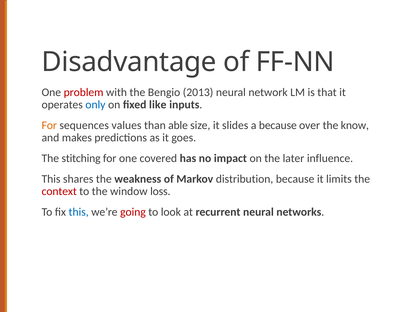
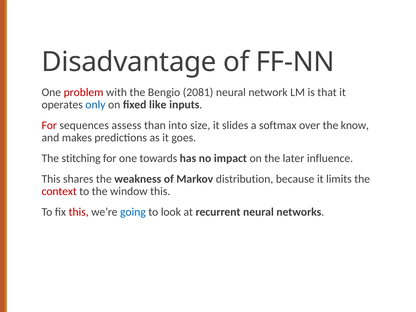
2013: 2013 -> 2081
For at (49, 125) colour: orange -> red
values: values -> assess
able: able -> into
a because: because -> softmax
covered: covered -> towards
window loss: loss -> this
this at (79, 212) colour: blue -> red
going colour: red -> blue
